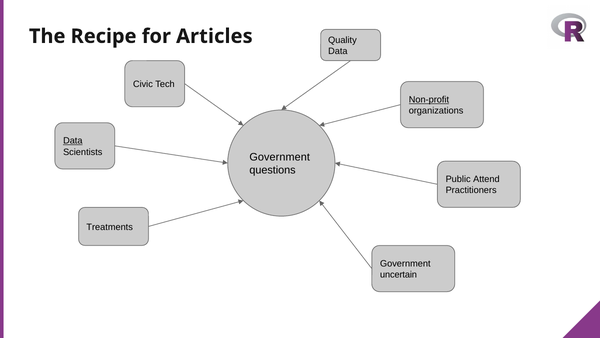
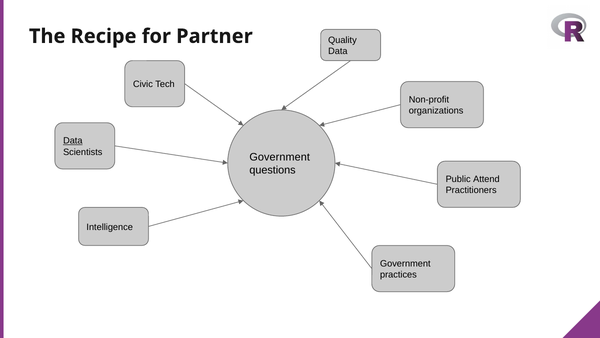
Articles: Articles -> Partner
Non-profit underline: present -> none
Treatments: Treatments -> Intelligence
uncertain: uncertain -> practices
